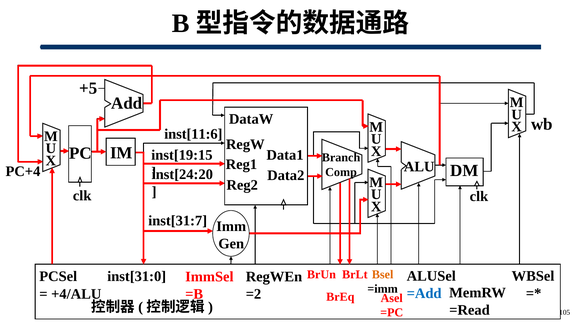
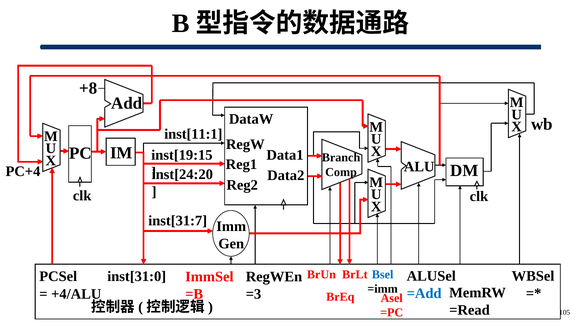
+5: +5 -> +8
inst[11:6: inst[11:6 -> inst[11:1
Bsel colour: orange -> blue
=2: =2 -> =3
